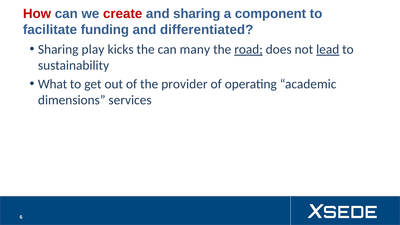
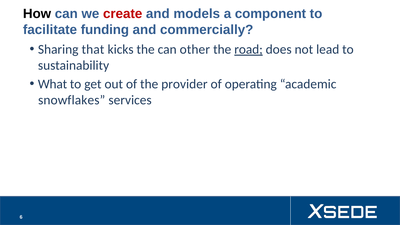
How colour: red -> black
and sharing: sharing -> models
differentiated: differentiated -> commercially
play: play -> that
many: many -> other
lead underline: present -> none
dimensions: dimensions -> snowflakes
